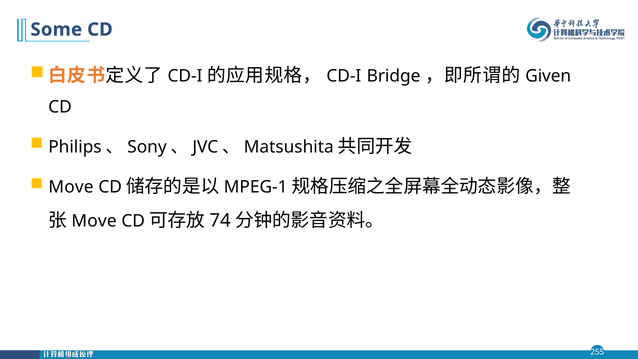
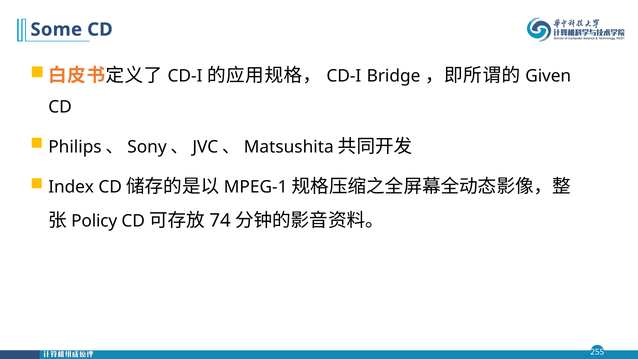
Move at (71, 187): Move -> Index
Move at (94, 221): Move -> Policy
